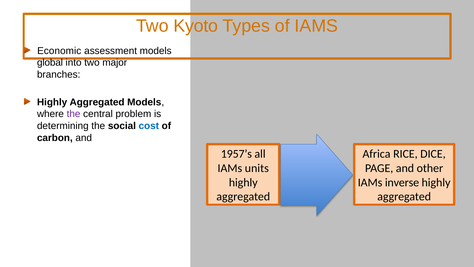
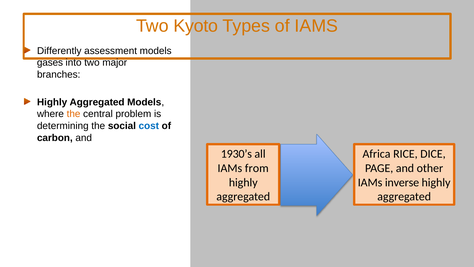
Economic: Economic -> Differently
global: global -> gases
the at (74, 114) colour: purple -> orange
1957’s: 1957’s -> 1930’s
units: units -> from
